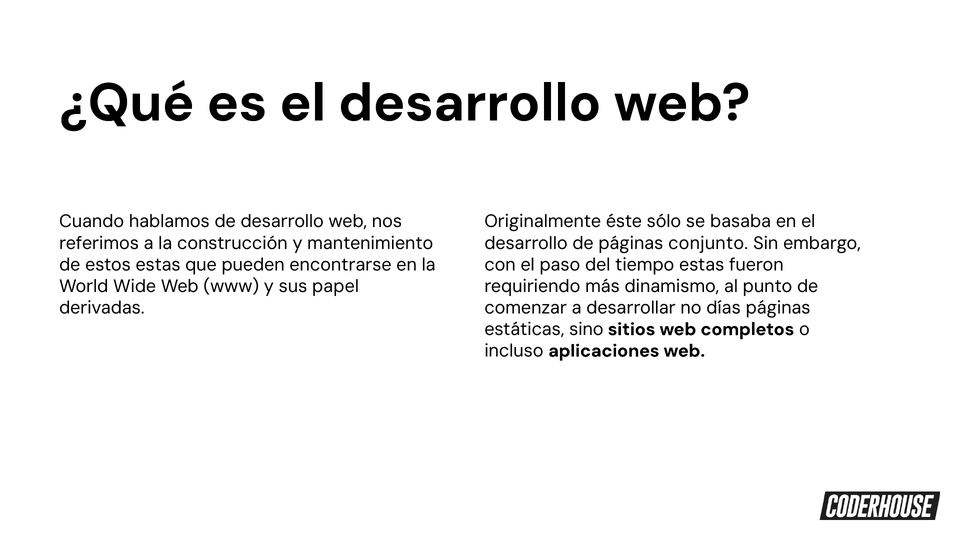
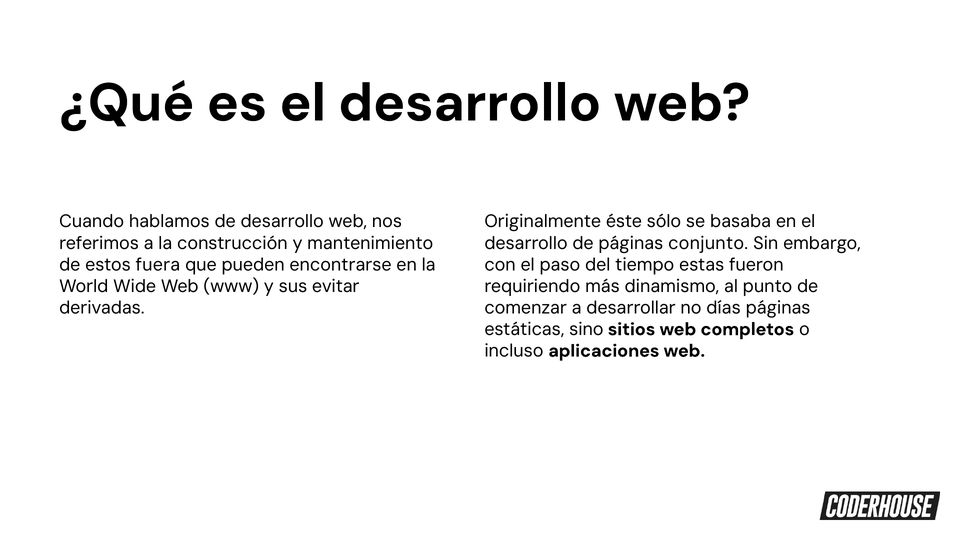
estos estas: estas -> fuera
papel: papel -> evitar
